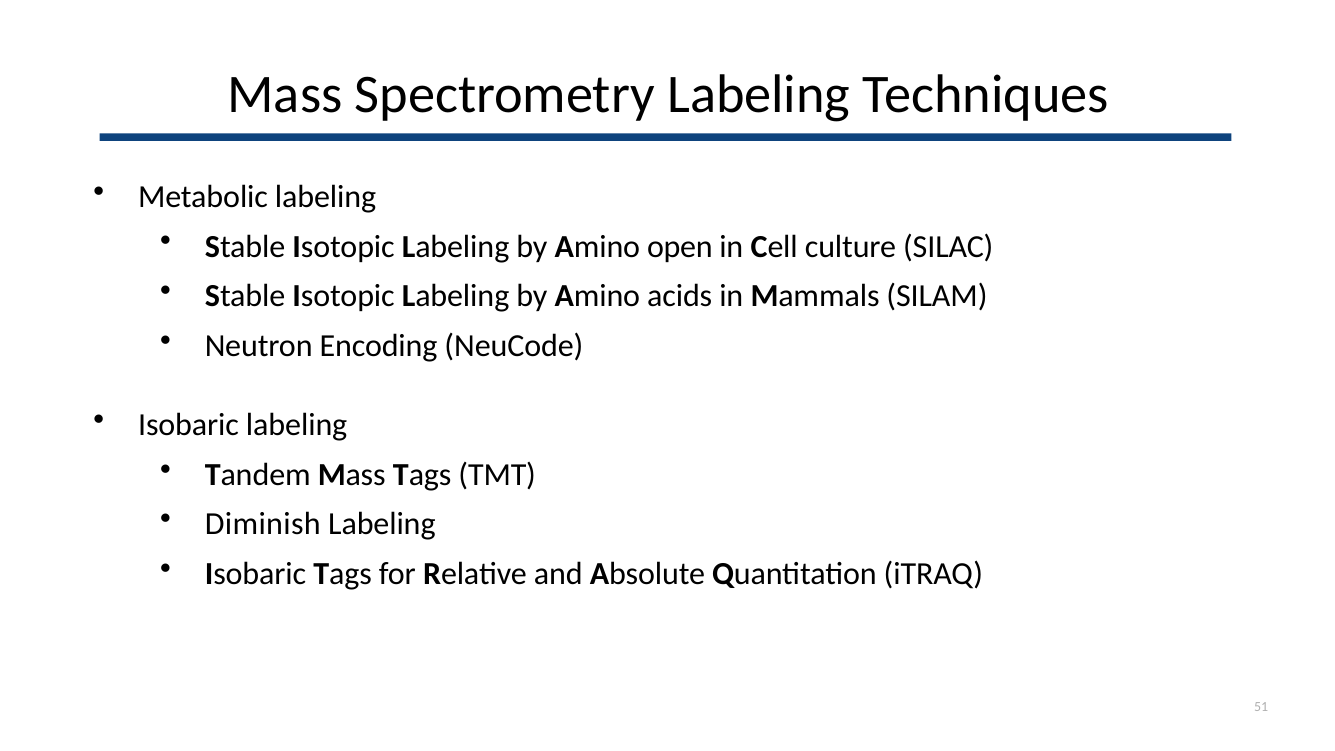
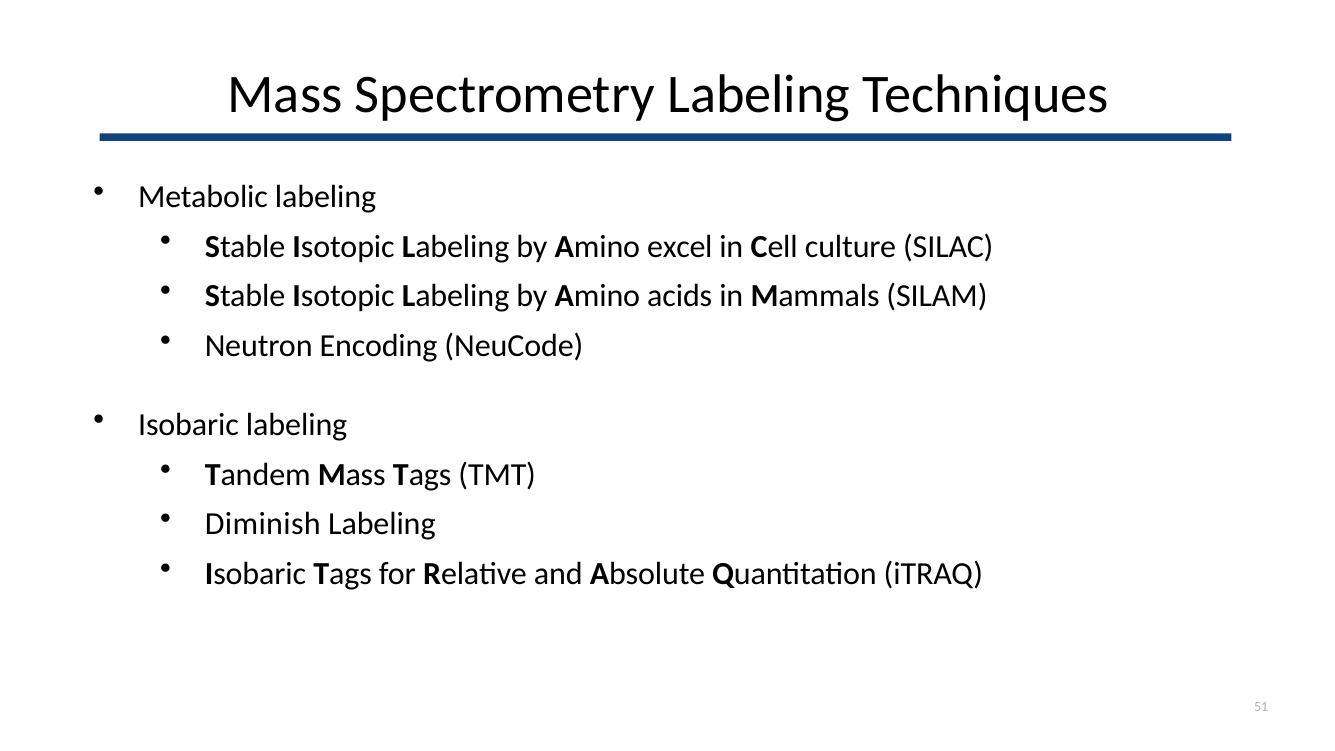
open: open -> excel
